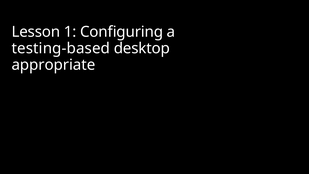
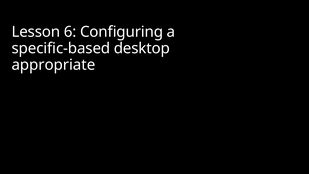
1: 1 -> 6
testing-based: testing-based -> specific-based
